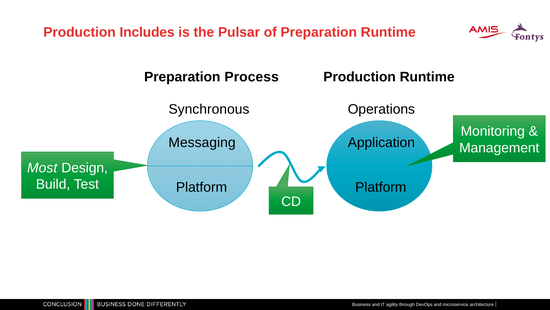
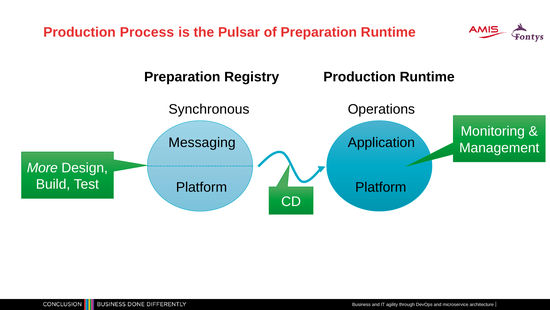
Includes: Includes -> Process
Process: Process -> Registry
Most: Most -> More
